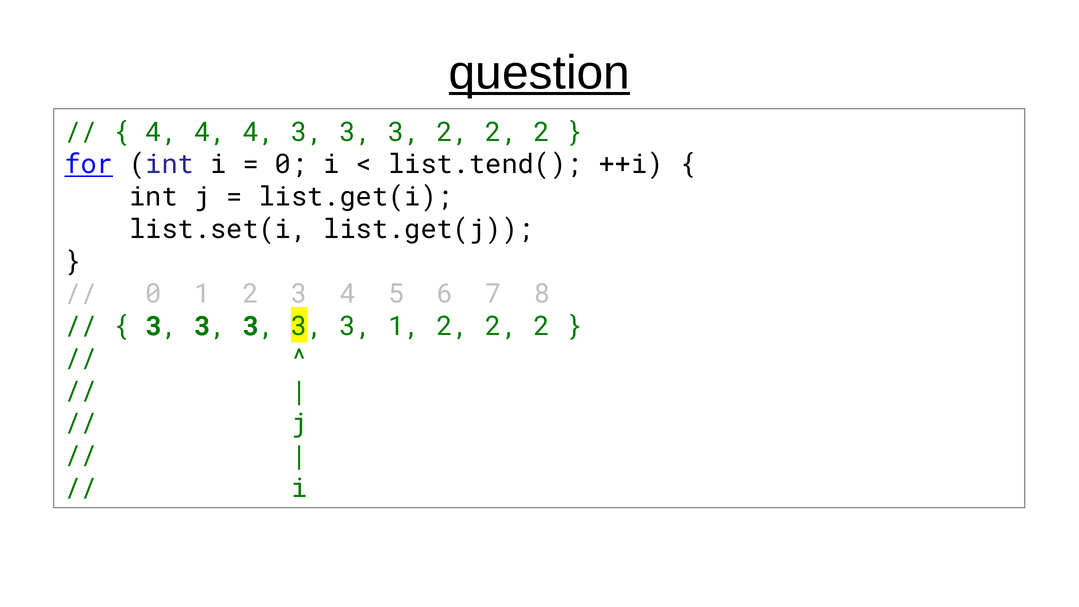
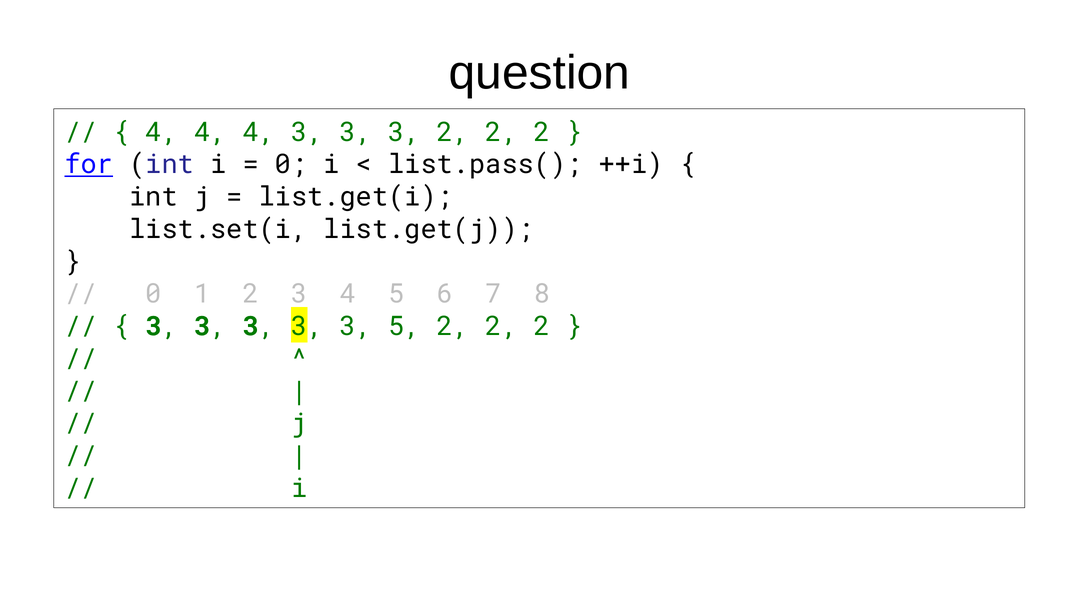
question underline: present -> none
list.tend(: list.tend( -> list.pass(
3 1: 1 -> 5
